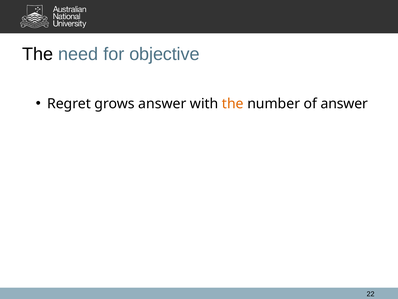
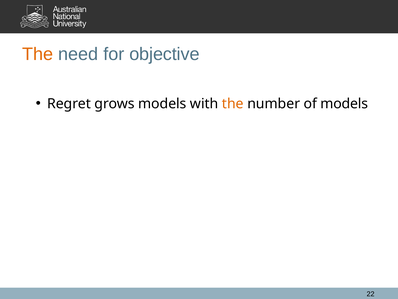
The at (38, 54) colour: black -> orange
grows answer: answer -> models
of answer: answer -> models
